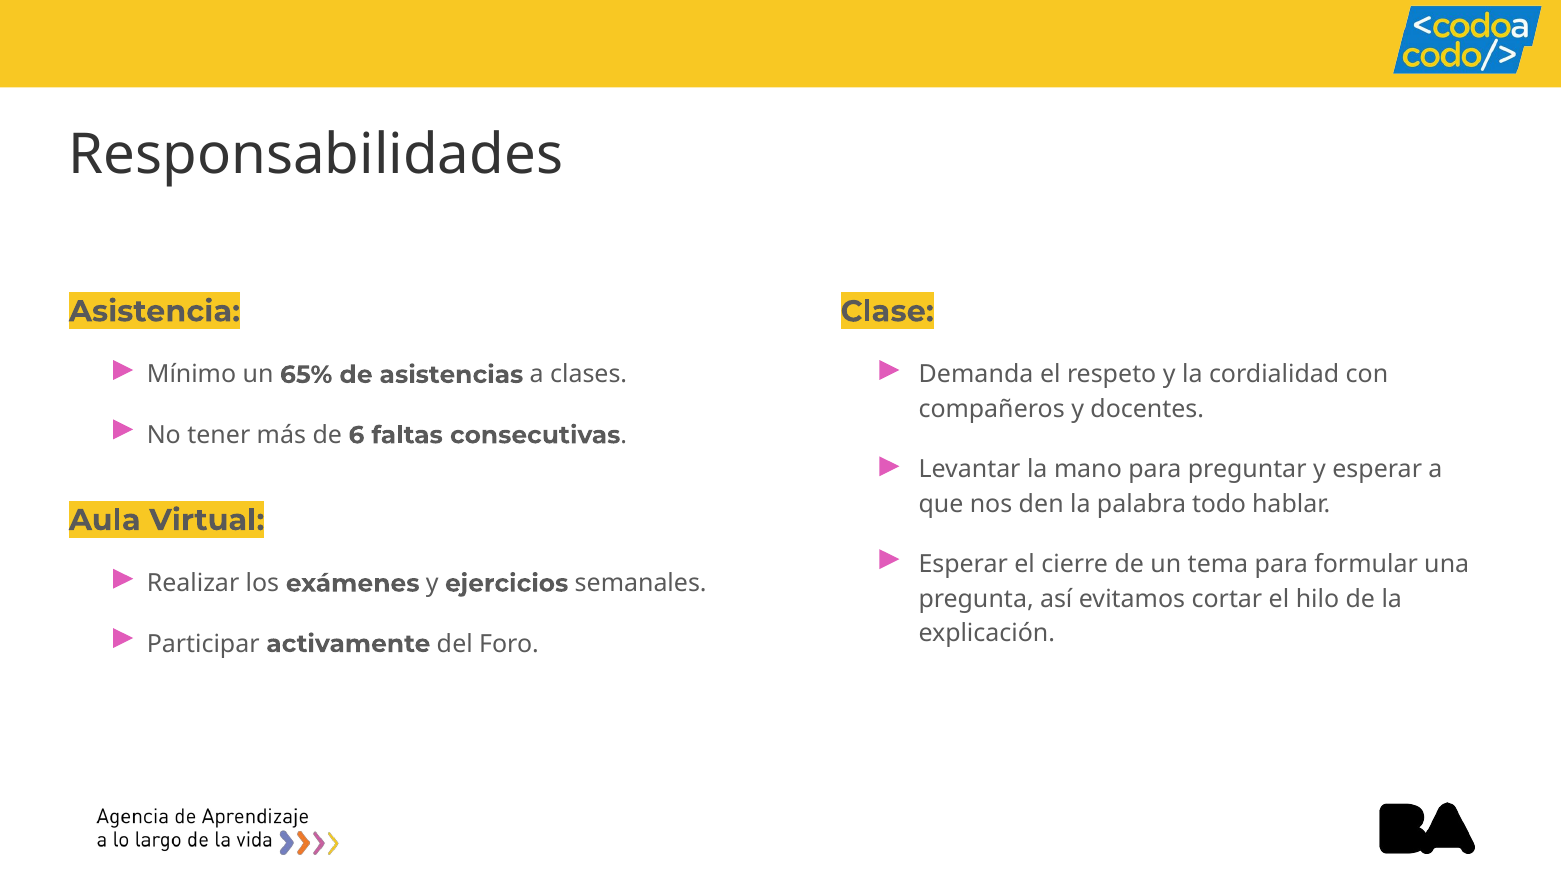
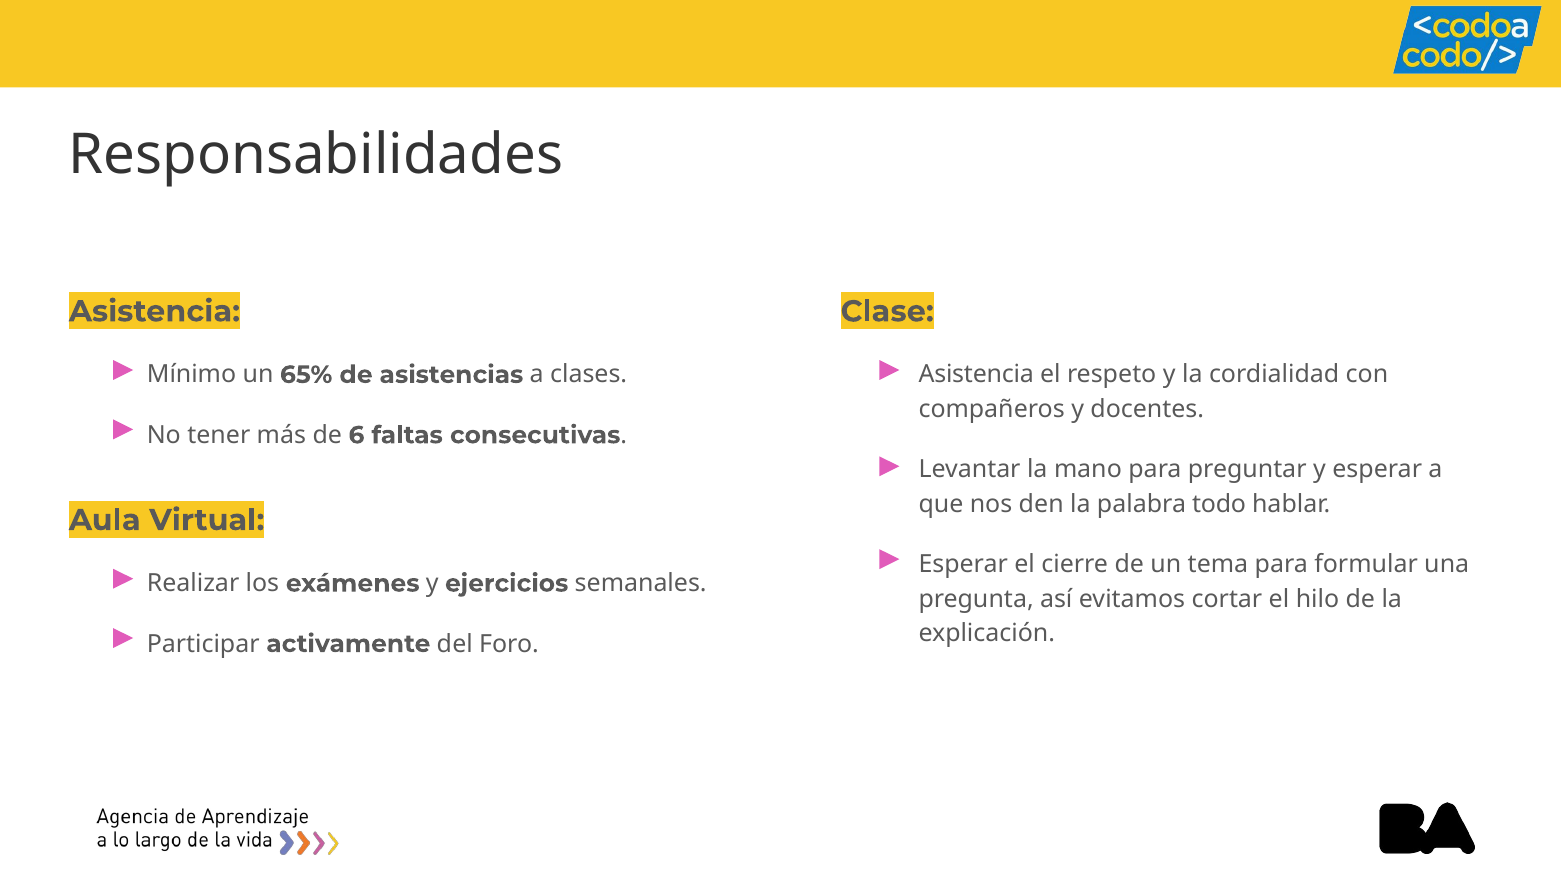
Demanda at (976, 375): Demanda -> Asistencia
